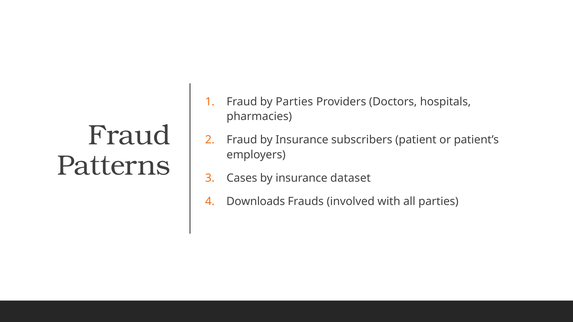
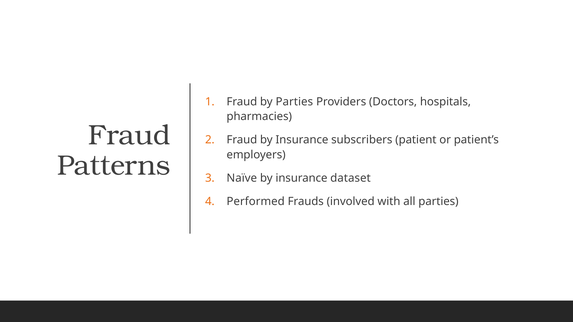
Cases: Cases -> Naïve
Downloads: Downloads -> Performed
